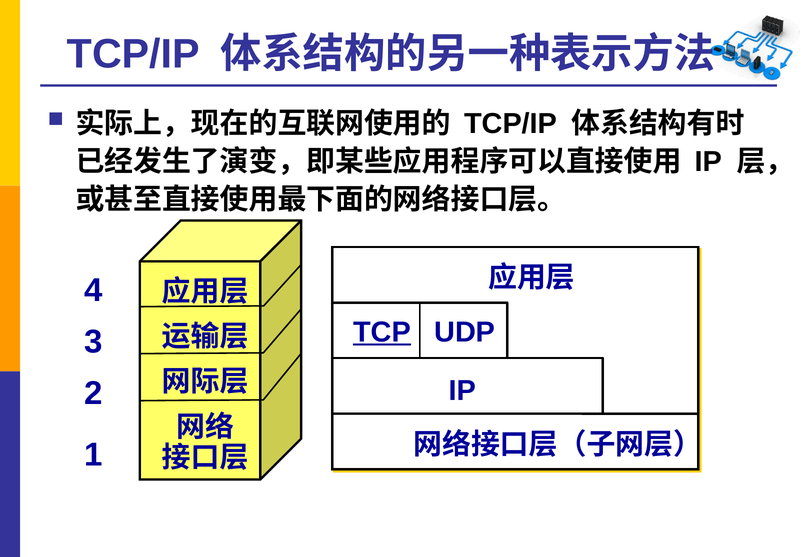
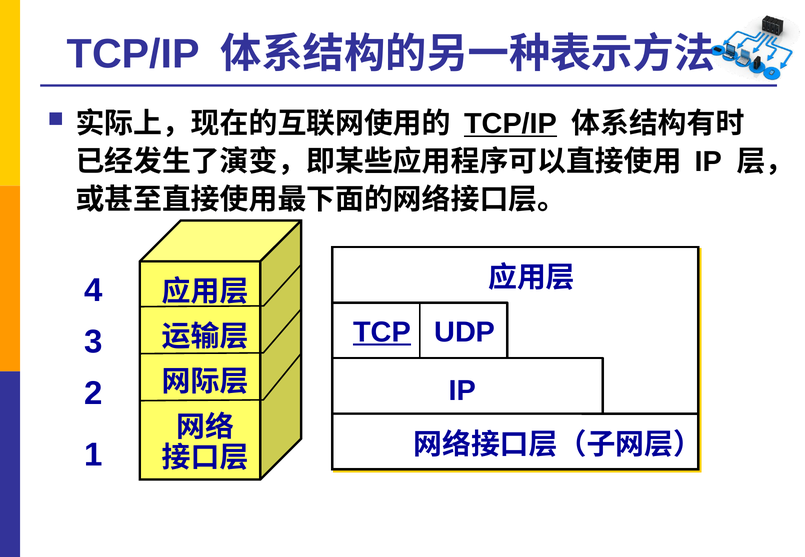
TCP/IP at (511, 124) underline: none -> present
